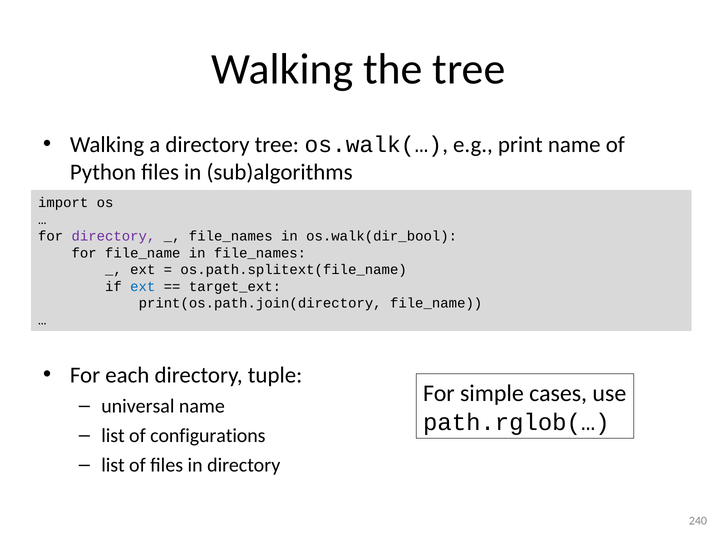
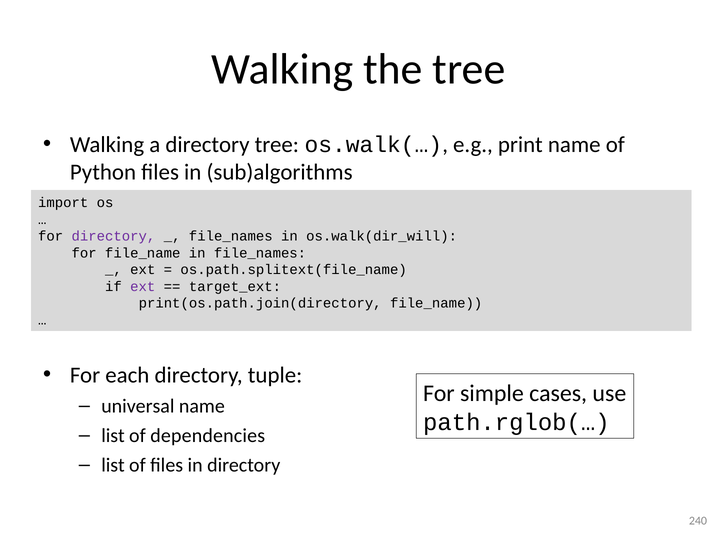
os.walk(dir_bool: os.walk(dir_bool -> os.walk(dir_will
ext at (143, 286) colour: blue -> purple
configurations: configurations -> dependencies
